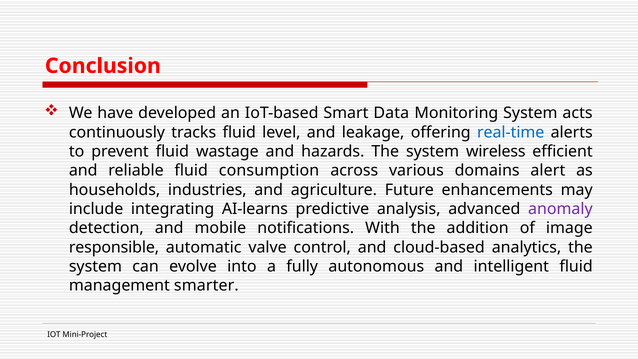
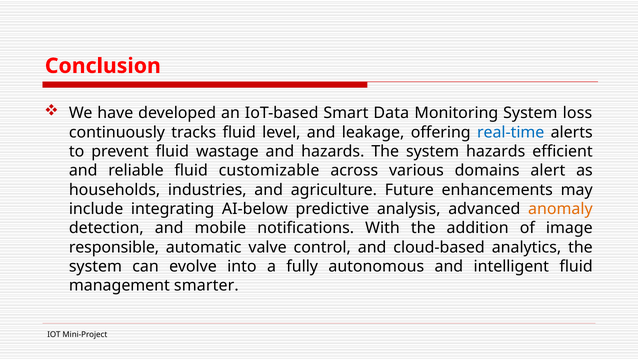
acts: acts -> loss
system wireless: wireless -> hazards
consumption: consumption -> customizable
AI-learns: AI-learns -> AI-below
anomaly colour: purple -> orange
